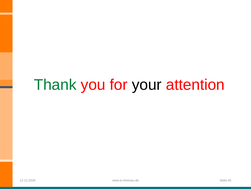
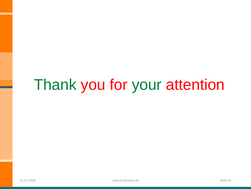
your colour: black -> green
